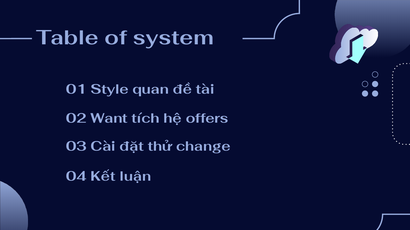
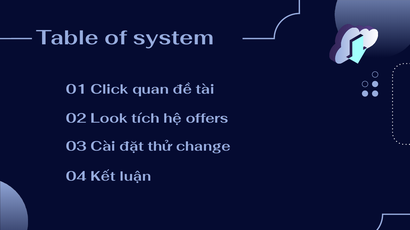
Style: Style -> Click
Want: Want -> Look
